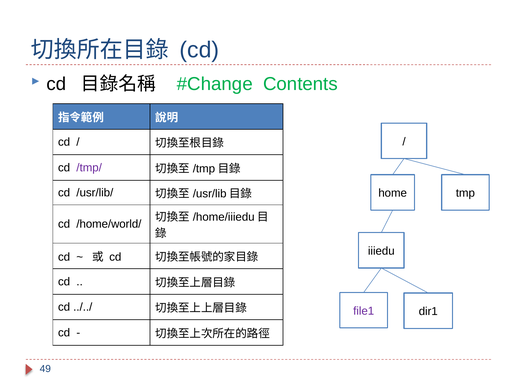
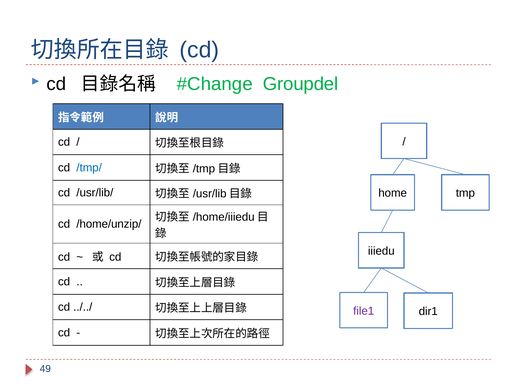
Contents: Contents -> Groupdel
/tmp/ colour: purple -> blue
/home/world/: /home/world/ -> /home/unzip/
